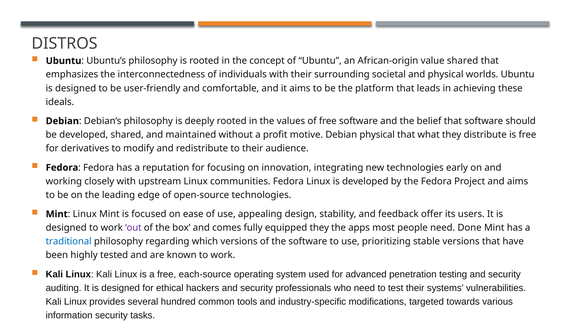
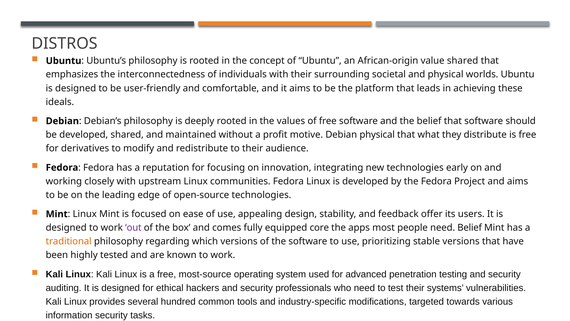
equipped they: they -> core
need Done: Done -> Belief
traditional colour: blue -> orange
each-source: each-source -> most-source
